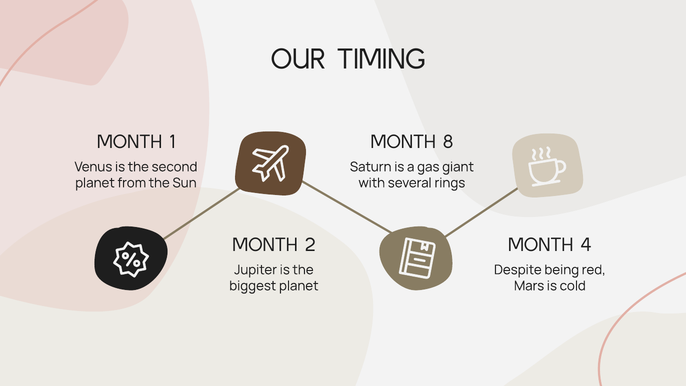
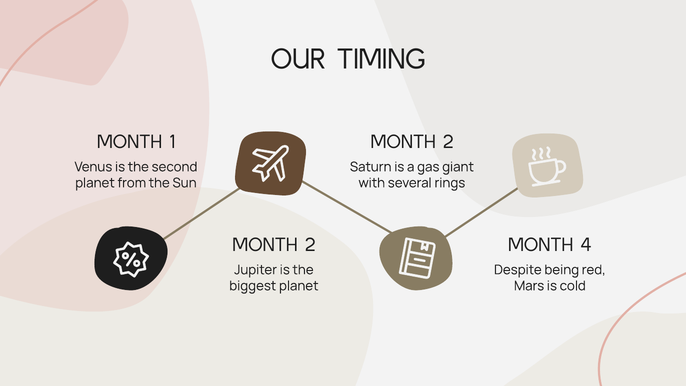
8 at (448, 142): 8 -> 2
